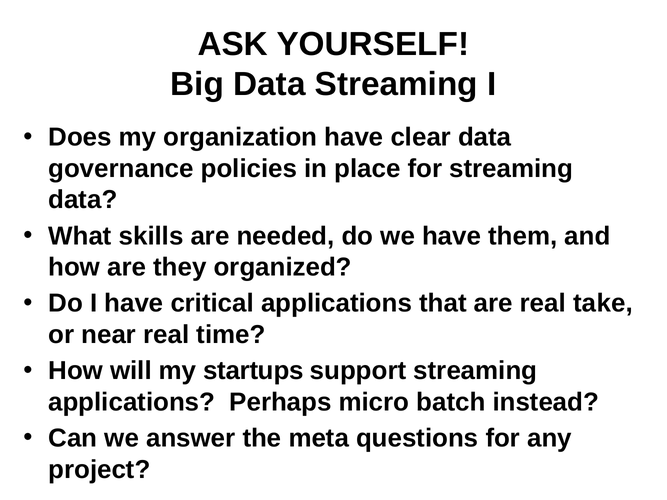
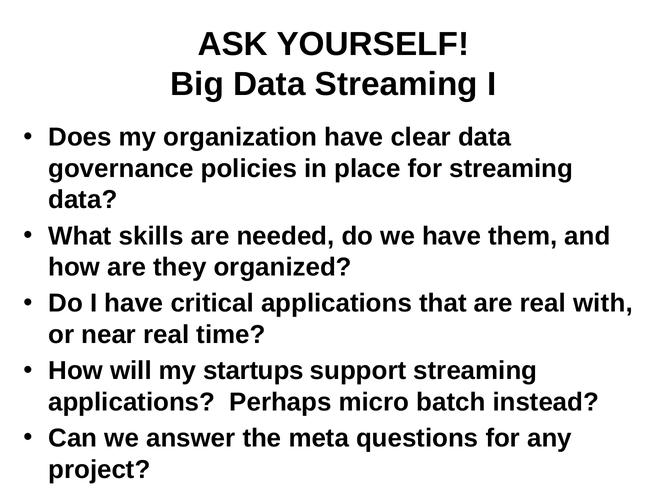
take: take -> with
